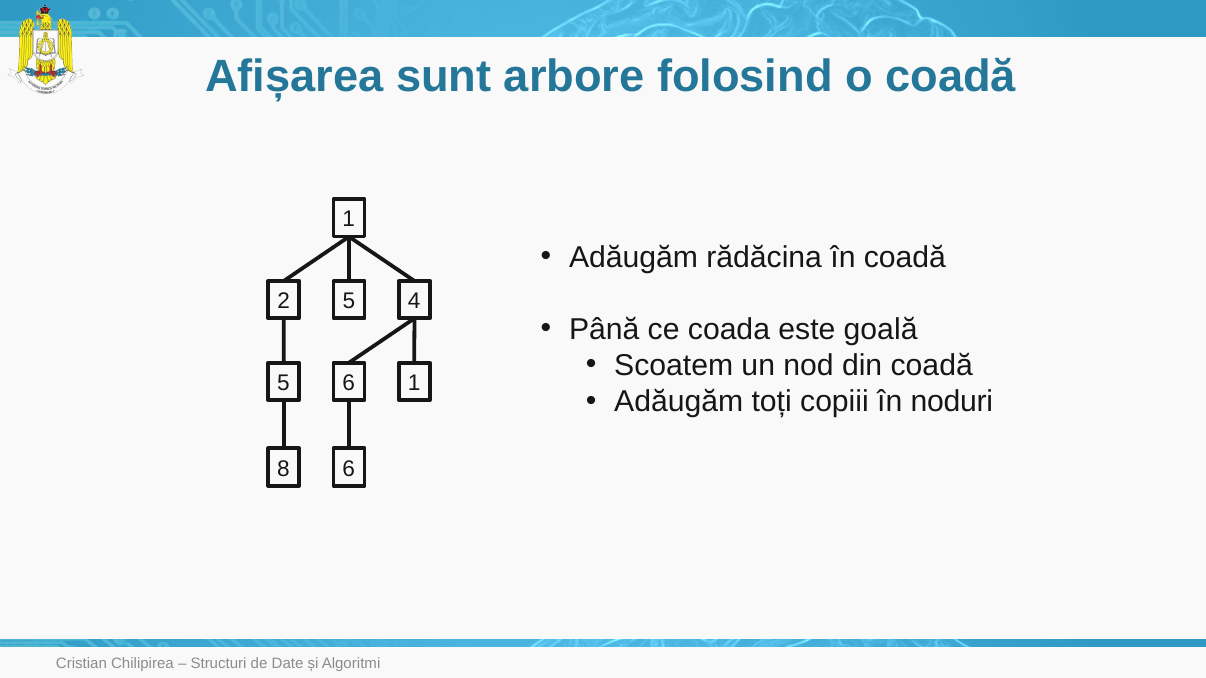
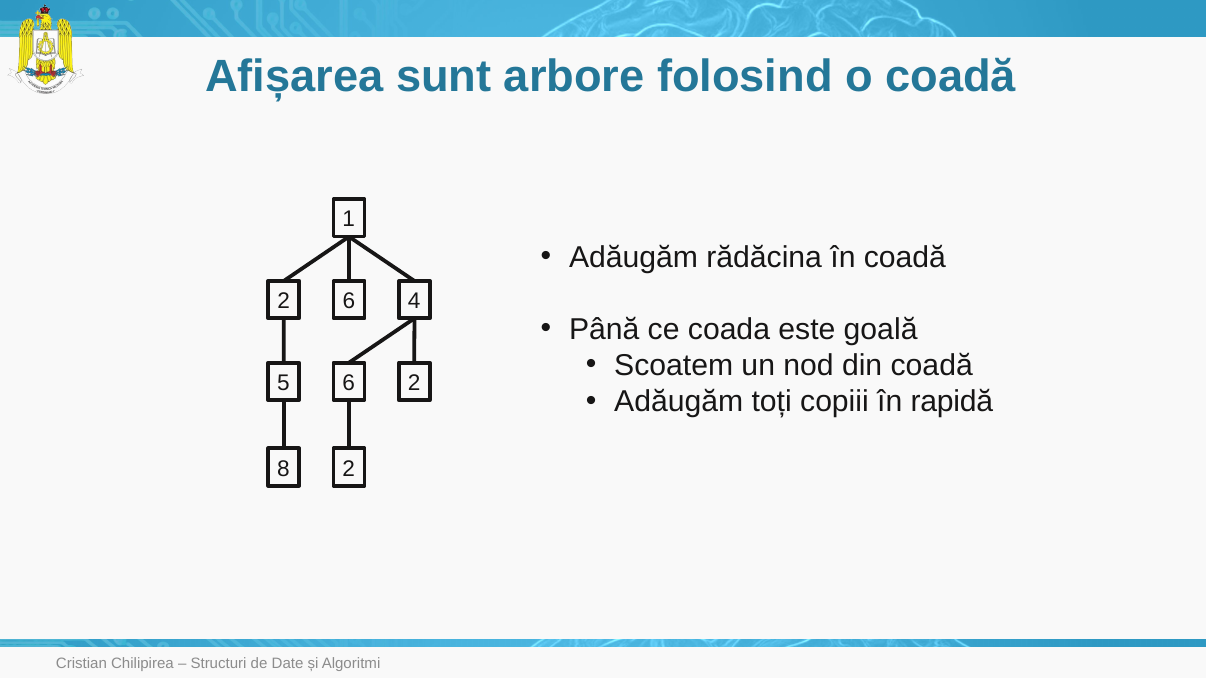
2 5: 5 -> 6
6 1: 1 -> 2
noduri: noduri -> rapidă
8 6: 6 -> 2
